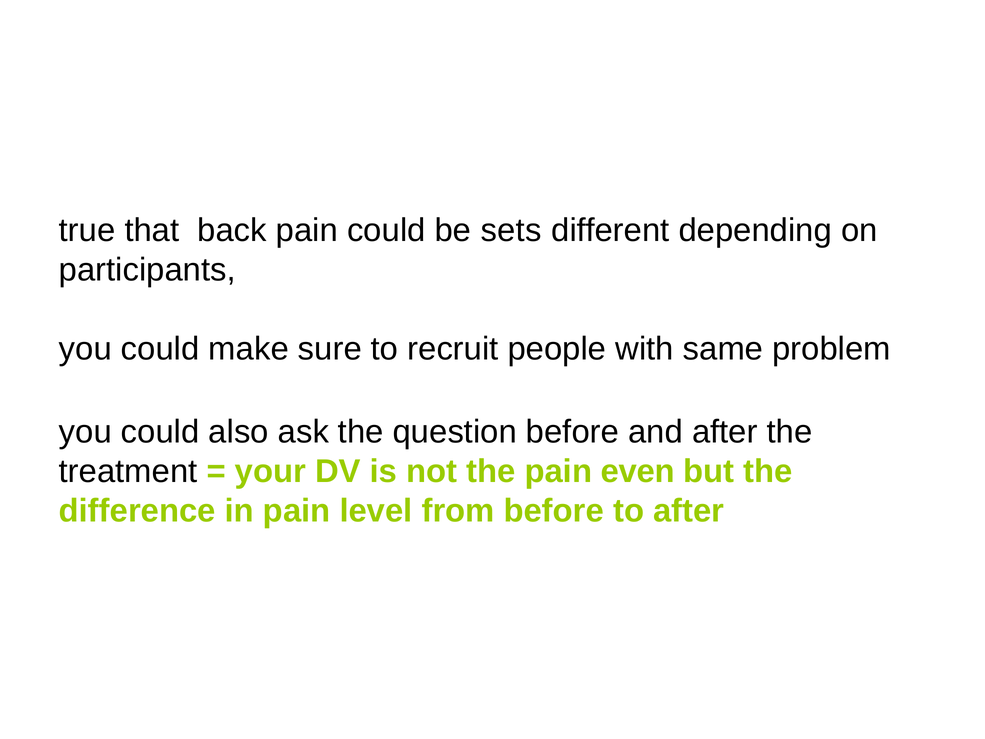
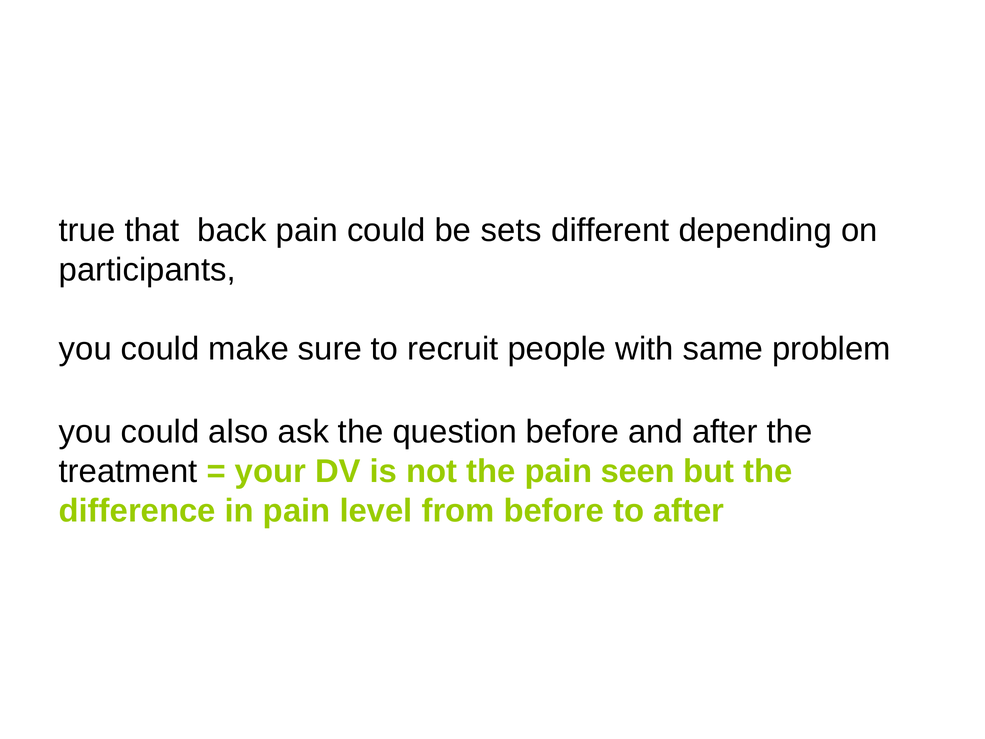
even: even -> seen
